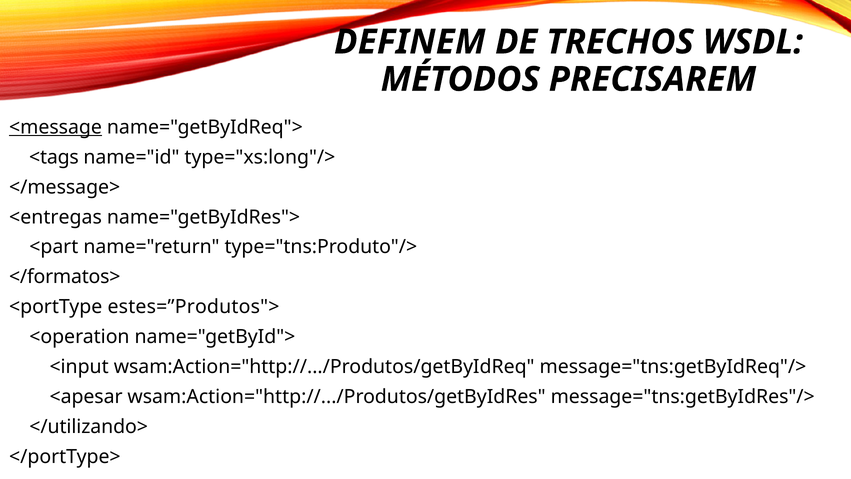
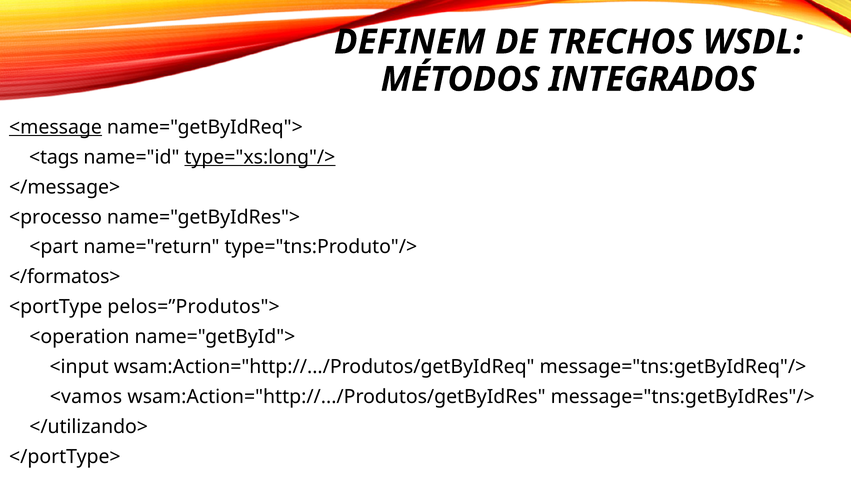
PRECISAREM: PRECISAREM -> INTEGRADOS
type="xs:long"/> underline: none -> present
<entregas: <entregas -> <processo
estes=”Produtos">: estes=”Produtos"> -> pelos=”Produtos">
<apesar: <apesar -> <vamos
